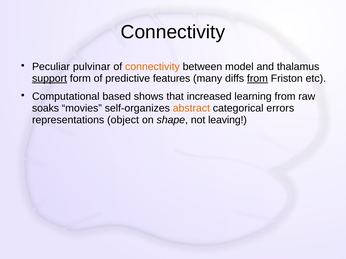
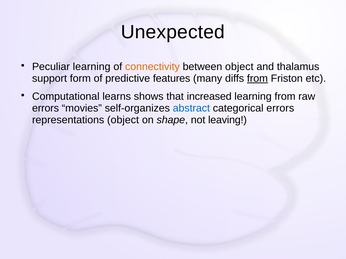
Connectivity at (173, 32): Connectivity -> Unexpected
Peculiar pulvinar: pulvinar -> learning
between model: model -> object
support underline: present -> none
based: based -> learns
soaks at (46, 108): soaks -> errors
abstract colour: orange -> blue
